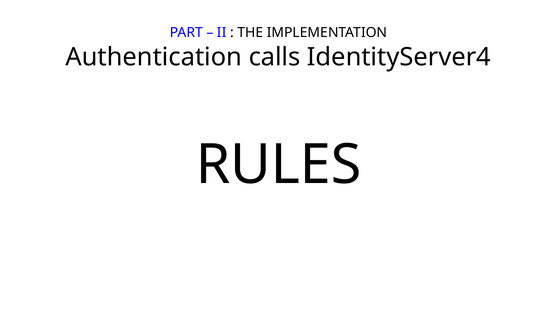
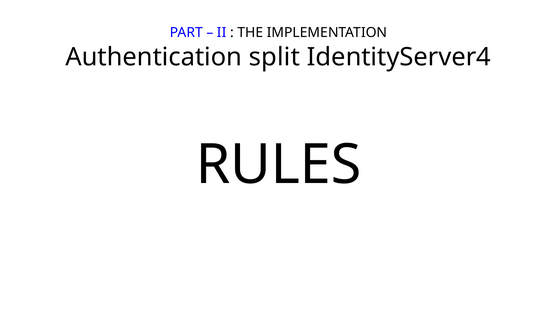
calls: calls -> split
